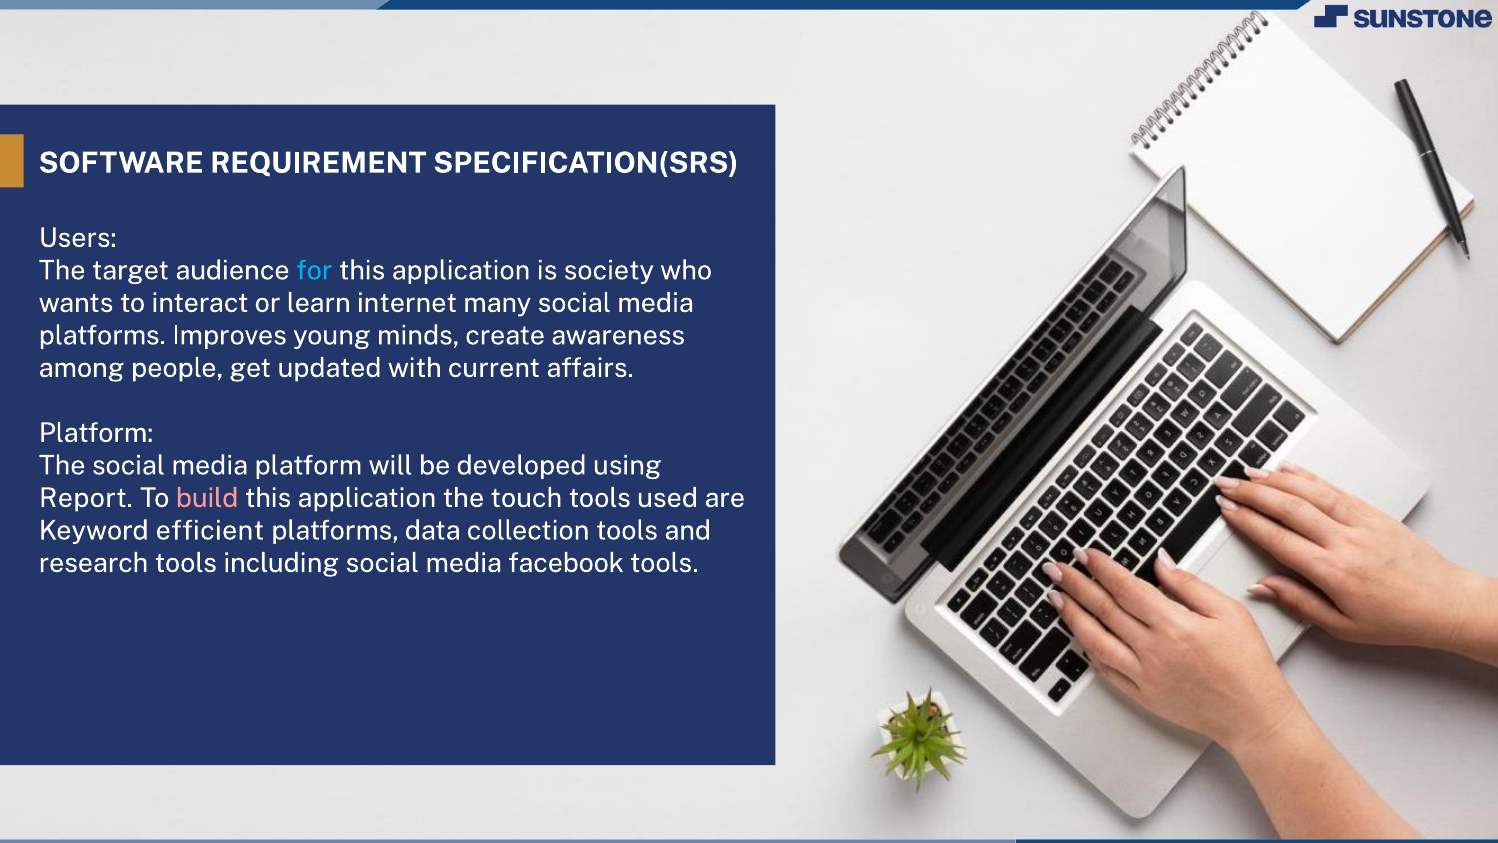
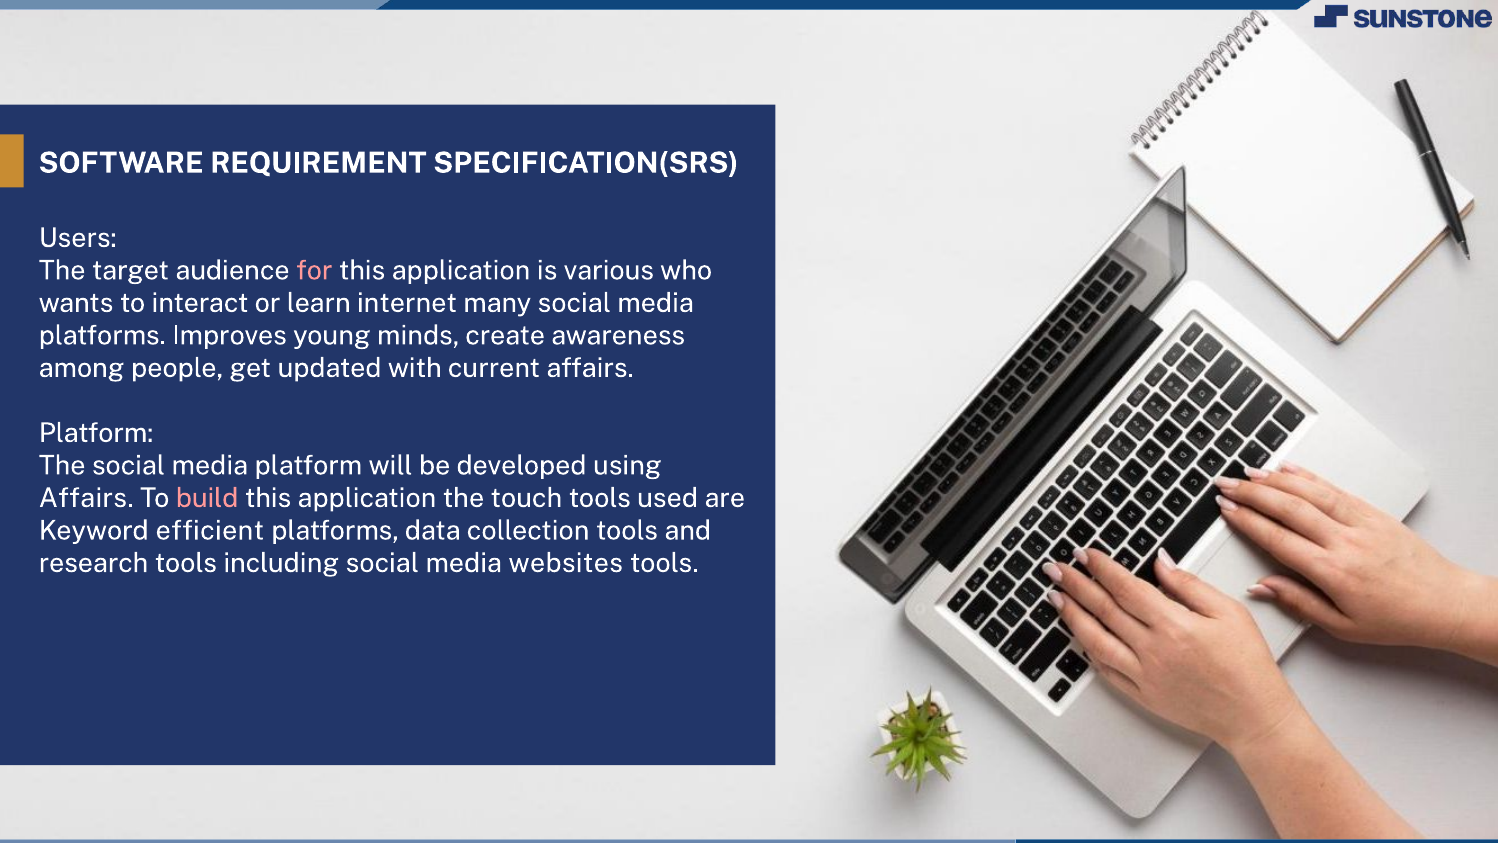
for colour: light blue -> pink
society: society -> various
Report at (86, 498): Report -> Affairs
facebook: facebook -> websites
